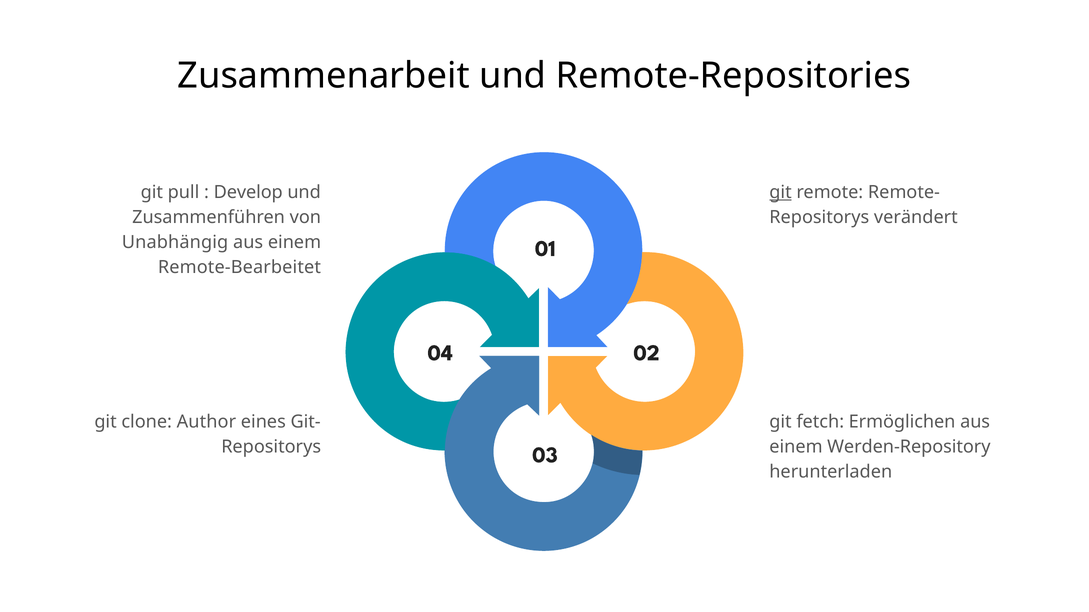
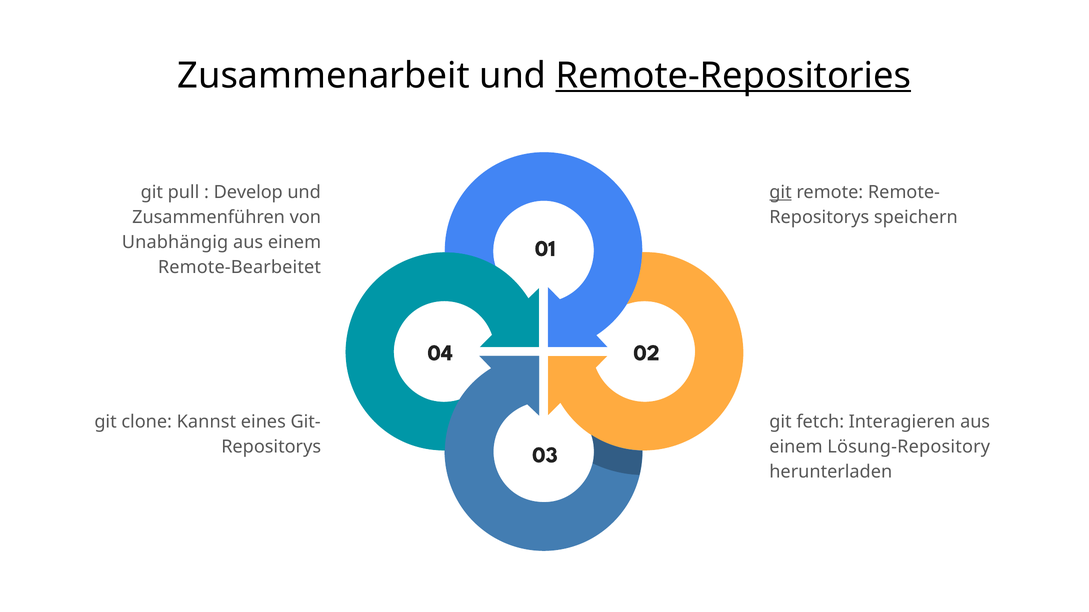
Remote-Repositories underline: none -> present
verändert: verändert -> speichern
Author: Author -> Kannst
Ermöglichen: Ermöglichen -> Interagieren
Werden-Repository: Werden-Repository -> Lösung-Repository
